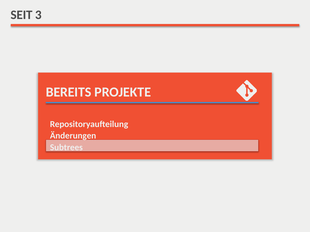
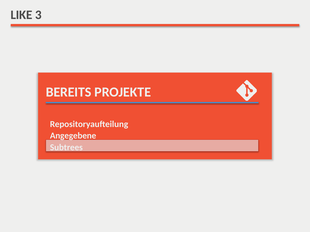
SEIT: SEIT -> LIKE
Änderungen: Änderungen -> Angegebene
